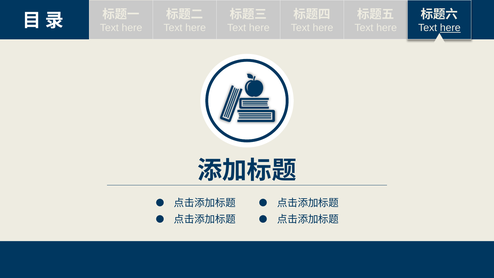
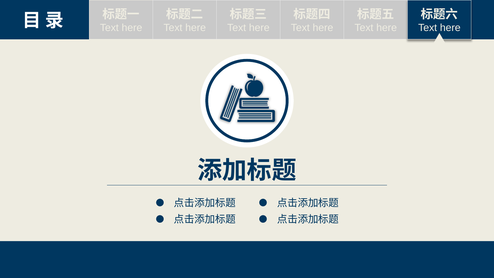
here at (450, 28) underline: present -> none
